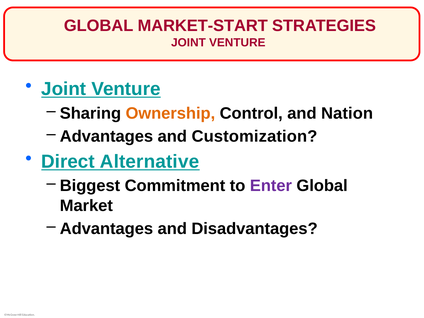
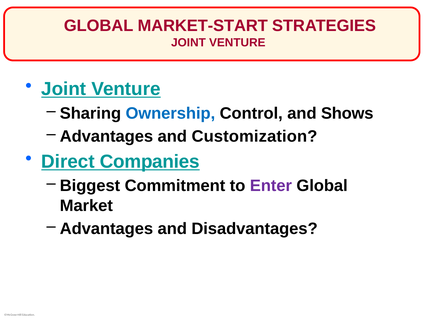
Ownership colour: orange -> blue
Nation: Nation -> Shows
Alternative: Alternative -> Companies
